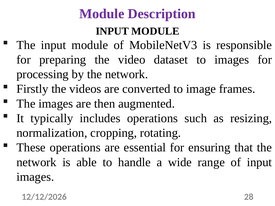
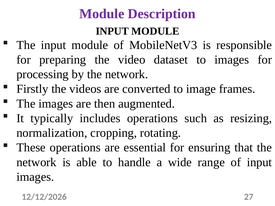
28: 28 -> 27
